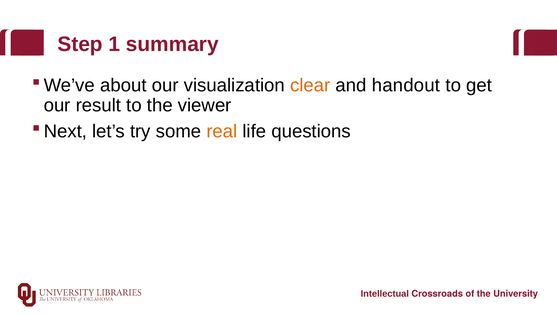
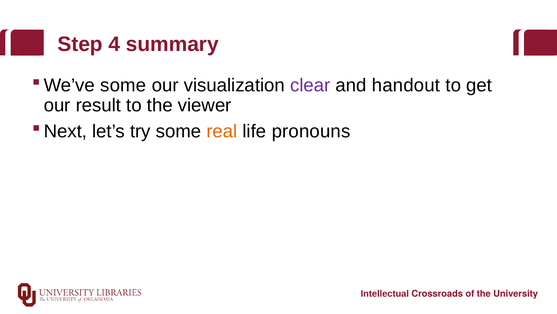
1: 1 -> 4
about at (123, 85): about -> some
clear colour: orange -> purple
questions: questions -> pronouns
